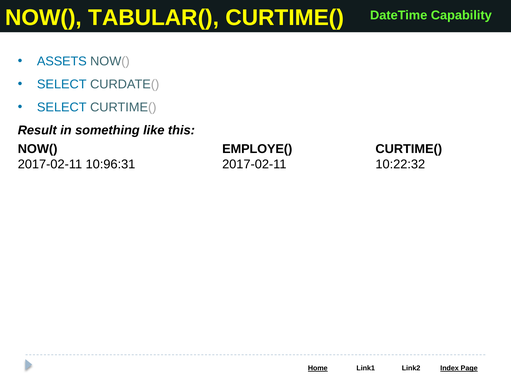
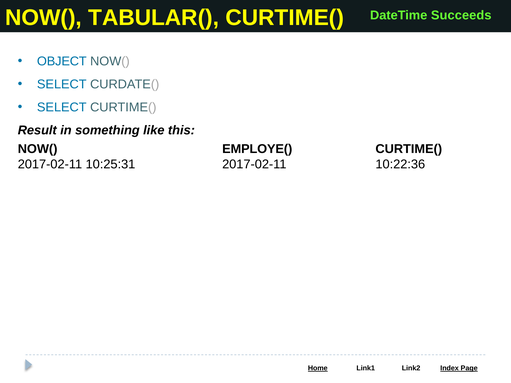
Capability: Capability -> Succeeds
ASSETS: ASSETS -> OBJECT
10:96:31: 10:96:31 -> 10:25:31
10:22:32: 10:22:32 -> 10:22:36
